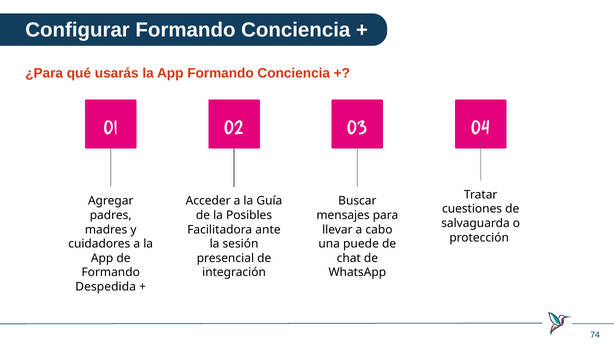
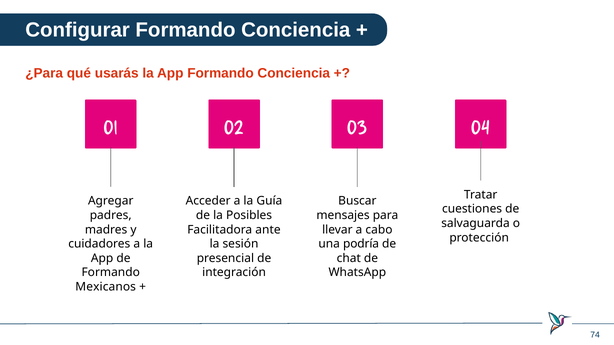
puede: puede -> podría
Despedida: Despedida -> Mexicanos
